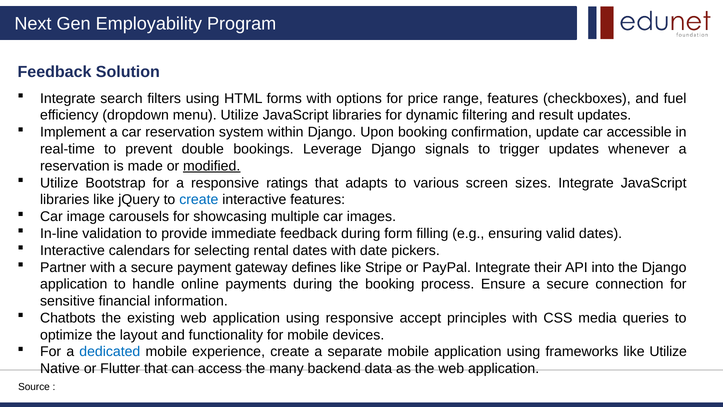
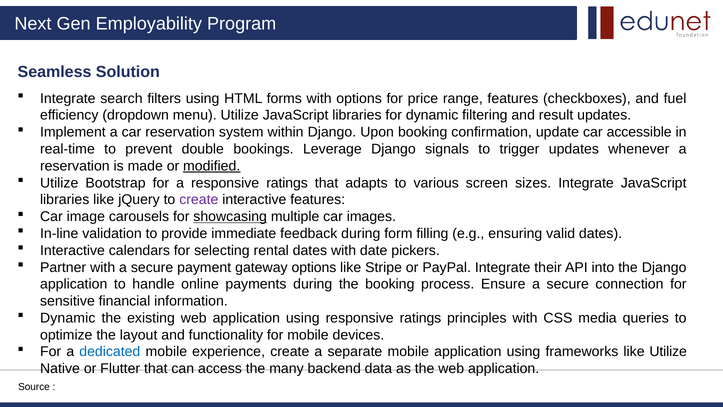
Feedback at (55, 72): Feedback -> Seamless
create at (199, 200) colour: blue -> purple
showcasing underline: none -> present
gateway defines: defines -> options
Chatbots at (68, 318): Chatbots -> Dynamic
using responsive accept: accept -> ratings
